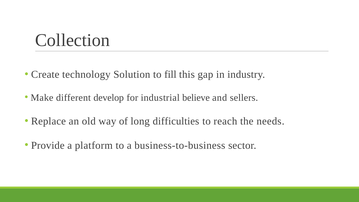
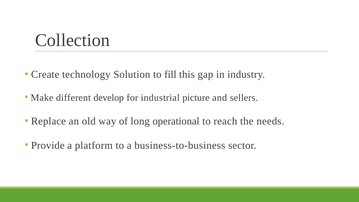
believe: believe -> picture
difficulties: difficulties -> operational
